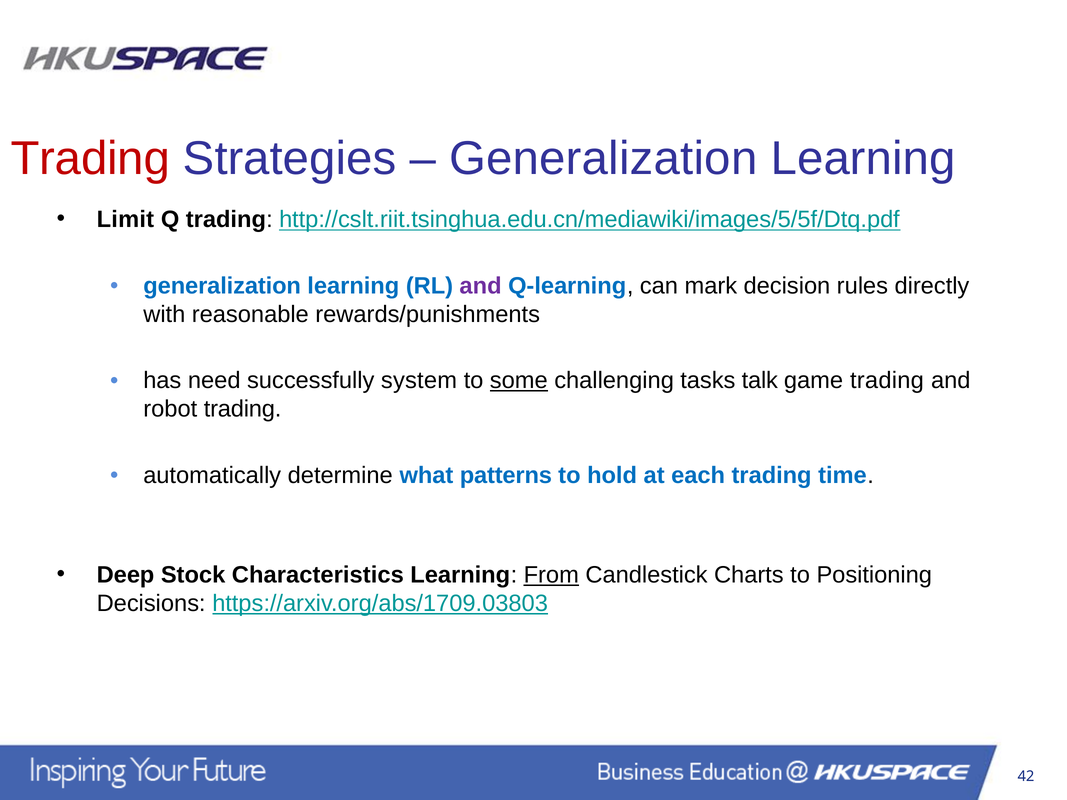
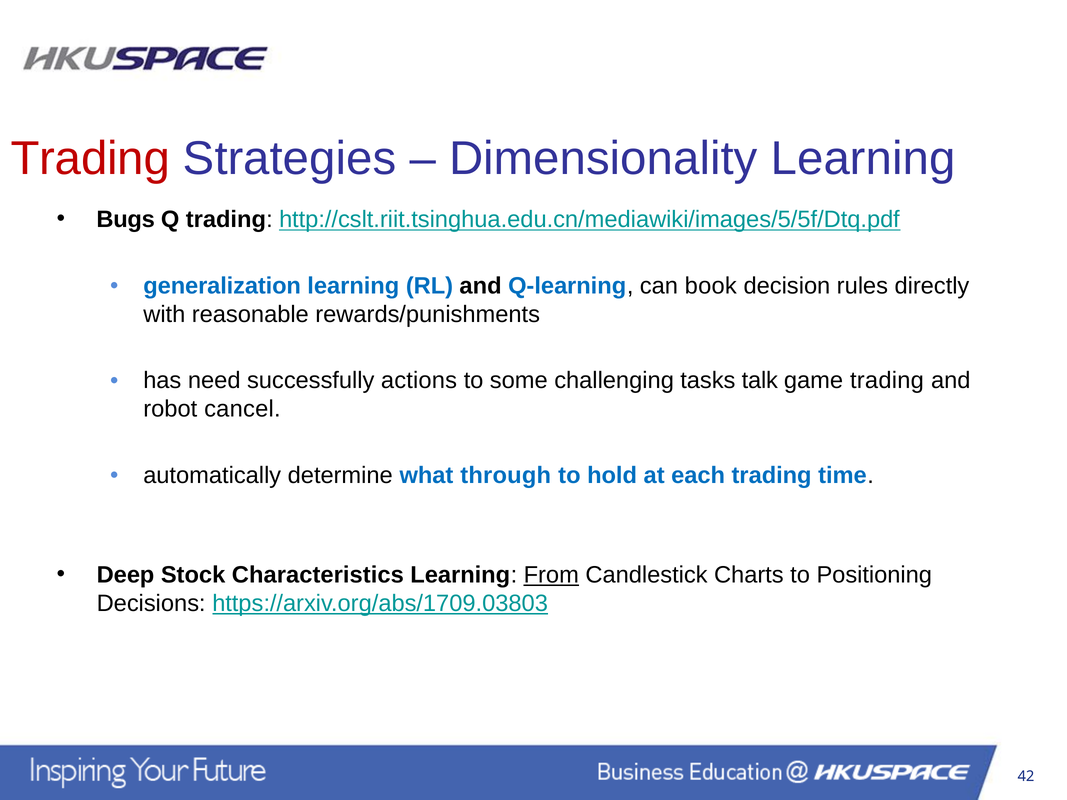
Generalization at (603, 159): Generalization -> Dimensionality
Limit: Limit -> Bugs
and at (481, 286) colour: purple -> black
mark: mark -> book
system: system -> actions
some underline: present -> none
robot trading: trading -> cancel
patterns: patterns -> through
